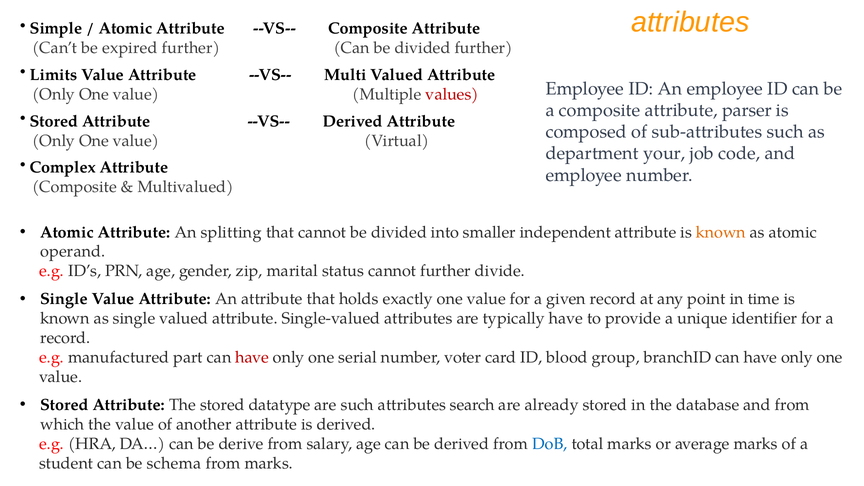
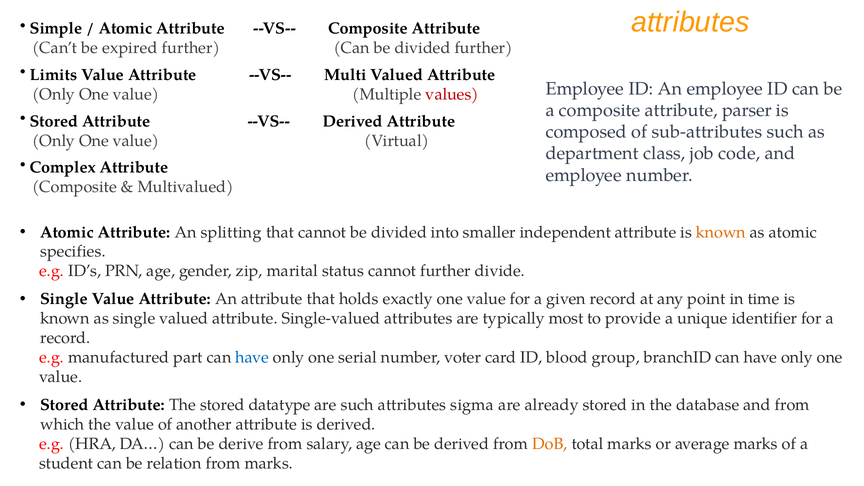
your: your -> class
operand: operand -> specifies
typically have: have -> most
have at (252, 357) colour: red -> blue
search: search -> sigma
DoB colour: blue -> orange
schema: schema -> relation
